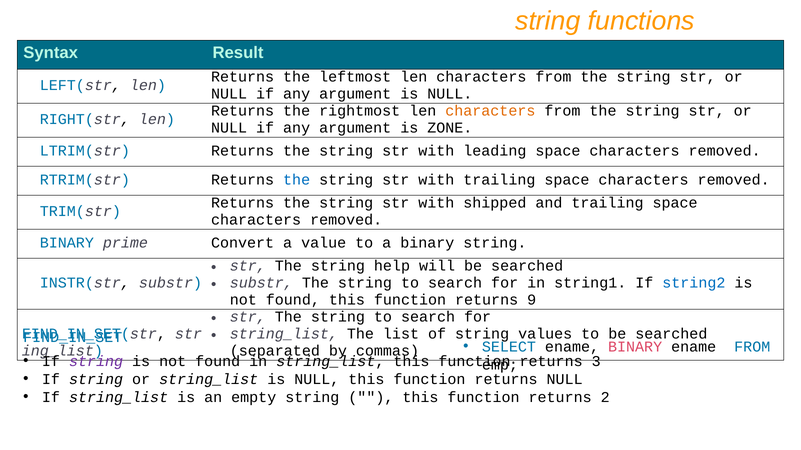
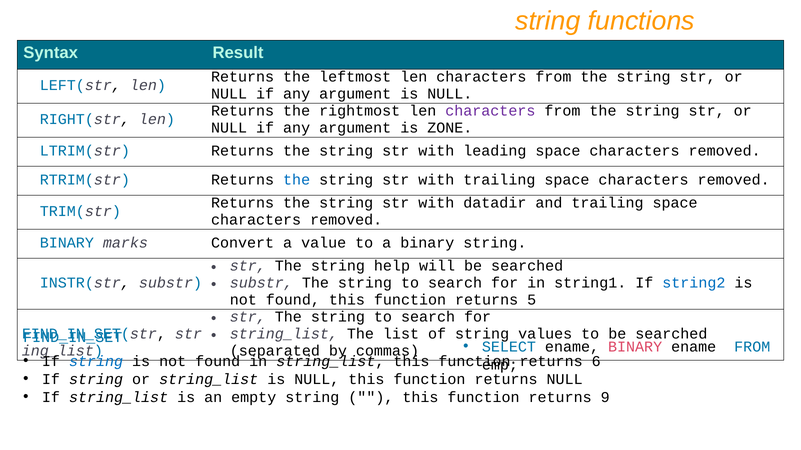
characters at (490, 111) colour: orange -> purple
shipped: shipped -> datadir
prime: prime -> marks
9: 9 -> 5
string at (96, 362) colour: purple -> blue
3: 3 -> 6
2: 2 -> 9
